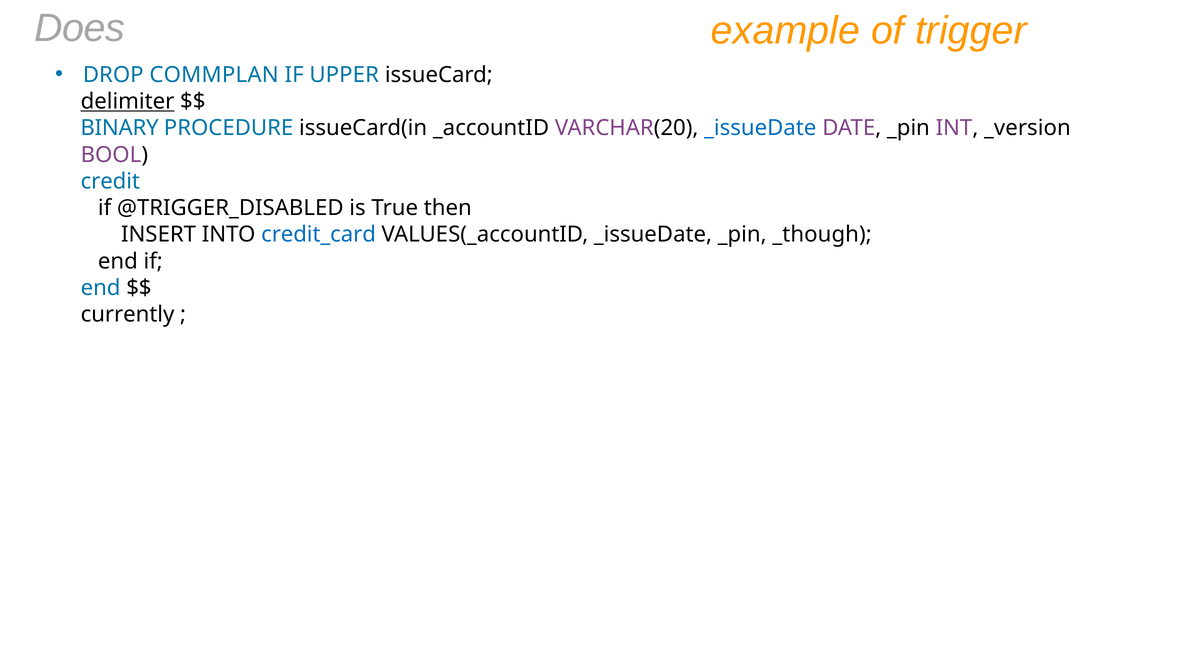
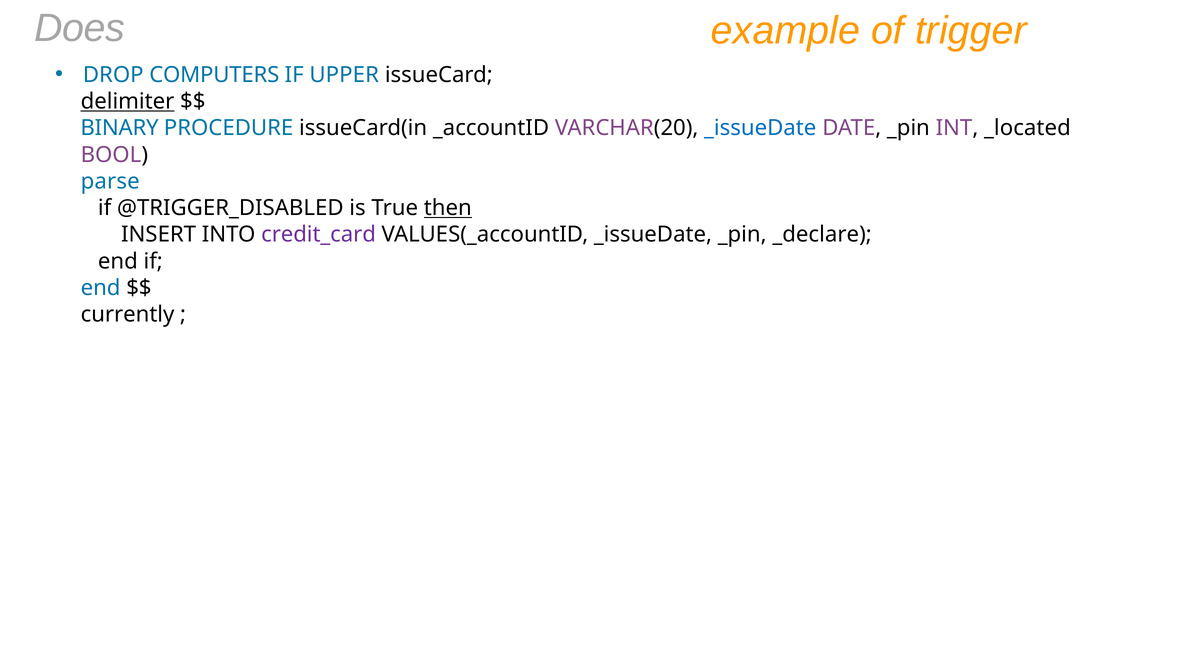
COMMPLAN: COMMPLAN -> COMPUTERS
_version: _version -> _located
credit: credit -> parse
then underline: none -> present
credit_card colour: blue -> purple
_though: _though -> _declare
